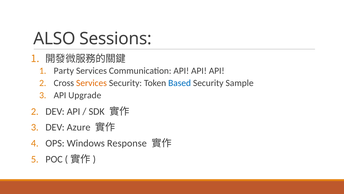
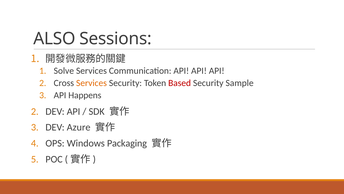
Party: Party -> Solve
Based colour: blue -> red
Upgrade: Upgrade -> Happens
Response: Response -> Packaging
